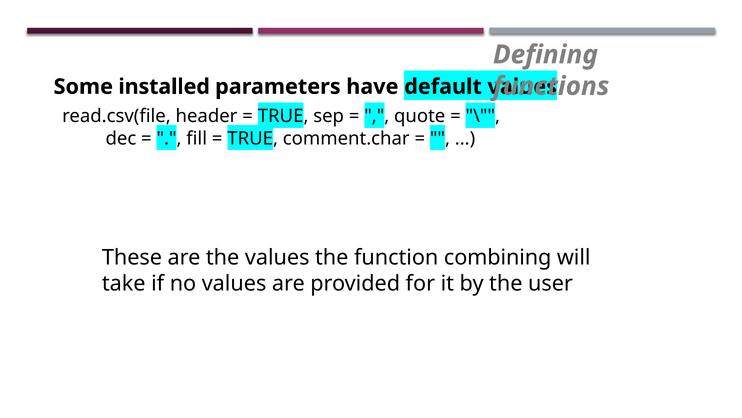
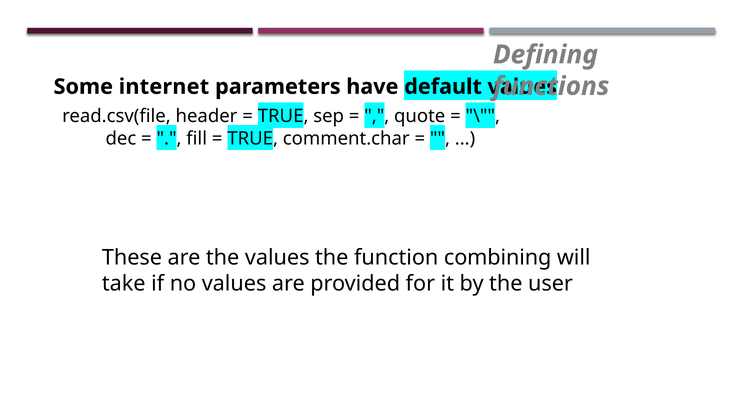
installed: installed -> internet
